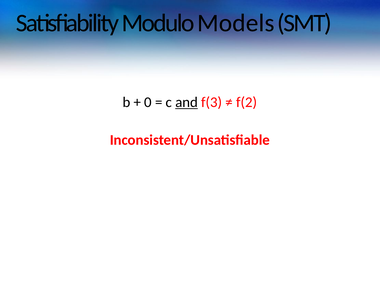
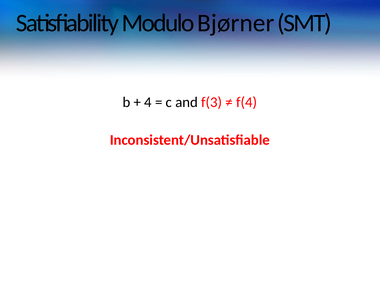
Models: Models -> Bjørner
0: 0 -> 4
and underline: present -> none
f(2: f(2 -> f(4
